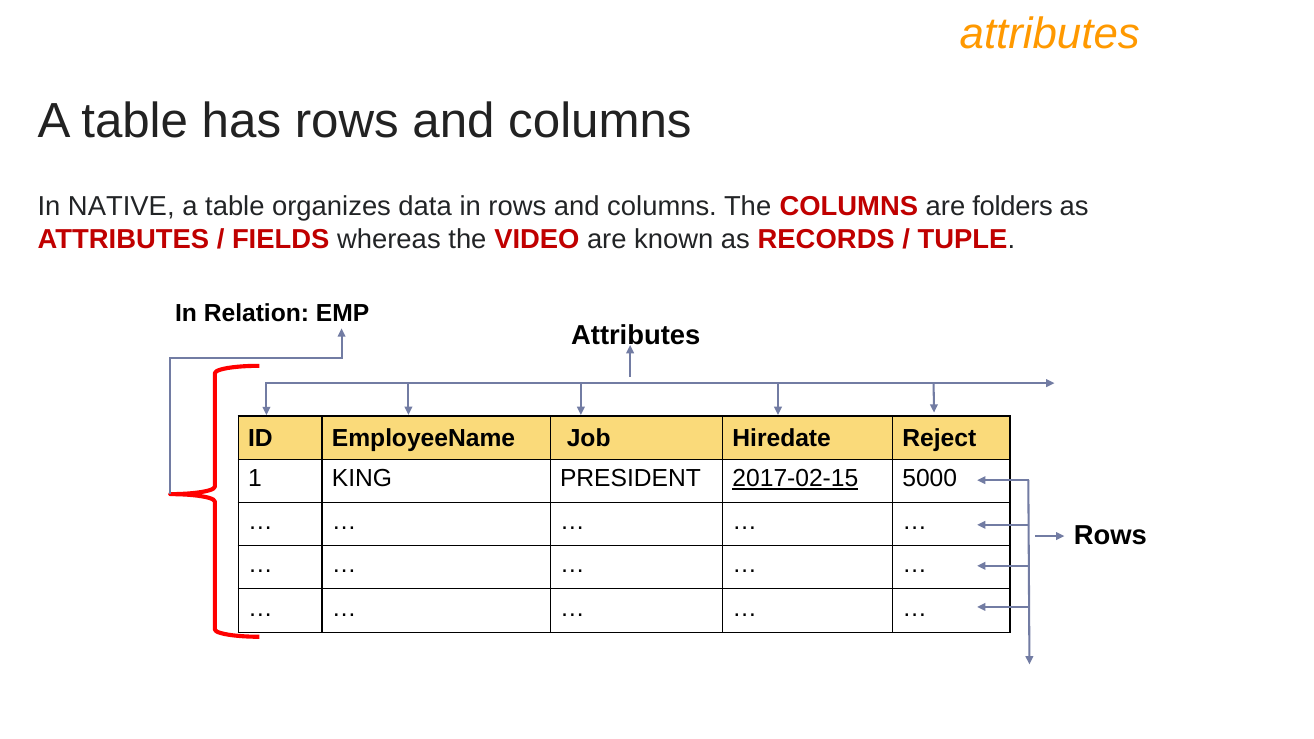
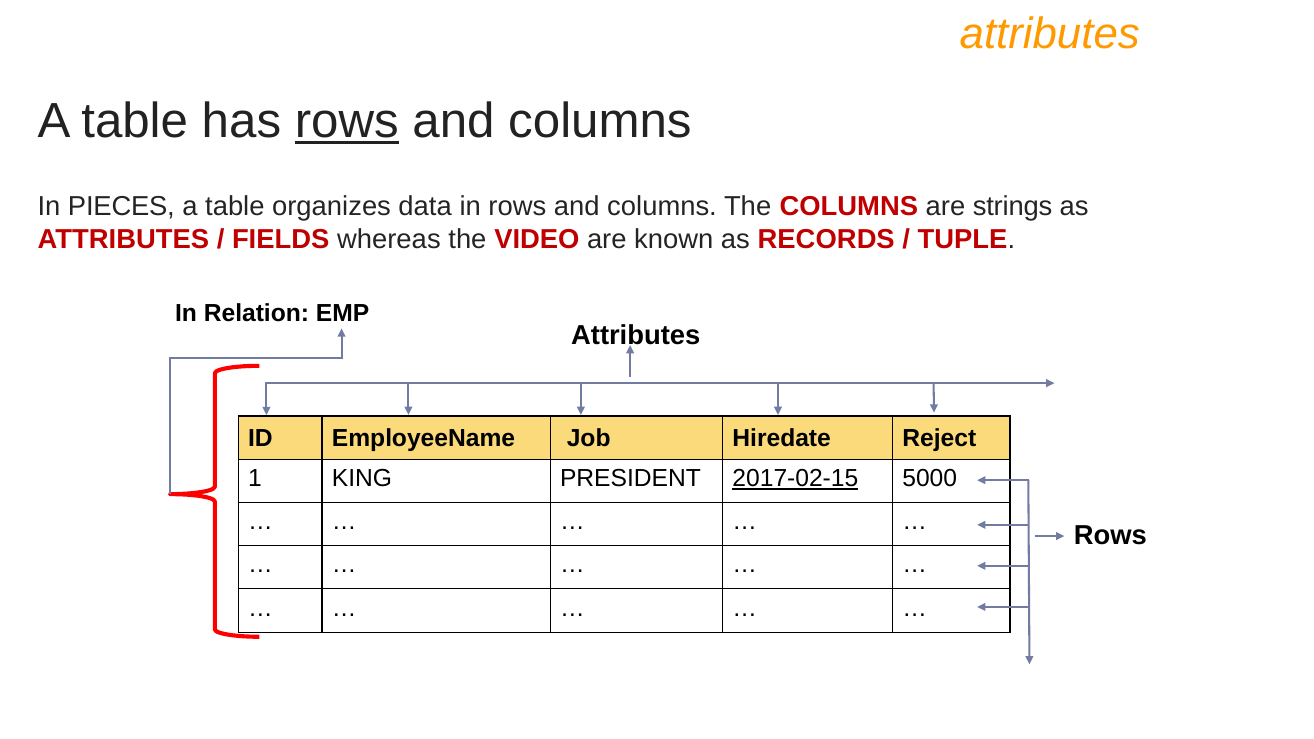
rows at (347, 122) underline: none -> present
NATIVE: NATIVE -> PIECES
folders: folders -> strings
